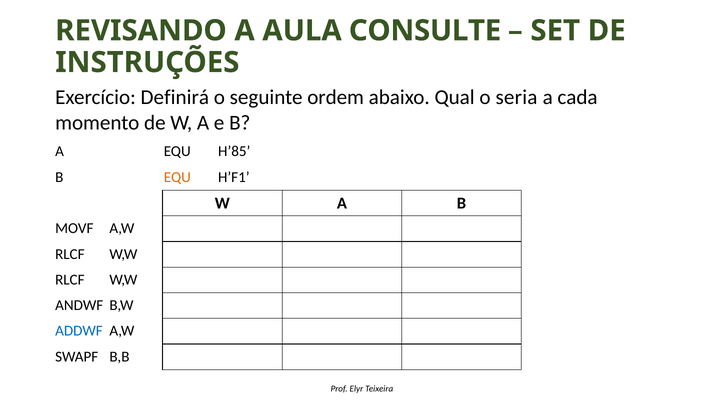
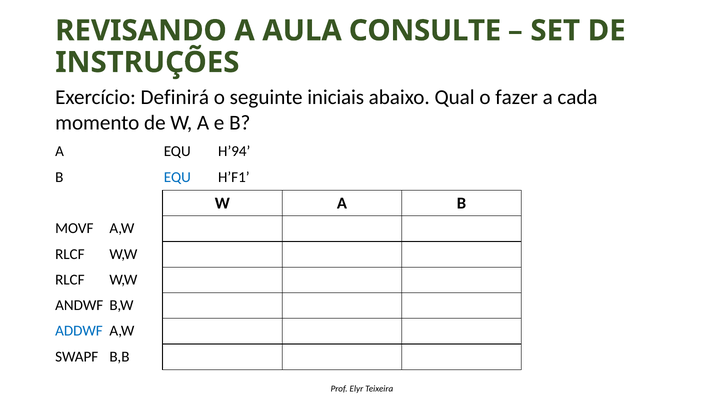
ordem: ordem -> iniciais
seria: seria -> fazer
H’85: H’85 -> H’94
EQU at (177, 177) colour: orange -> blue
